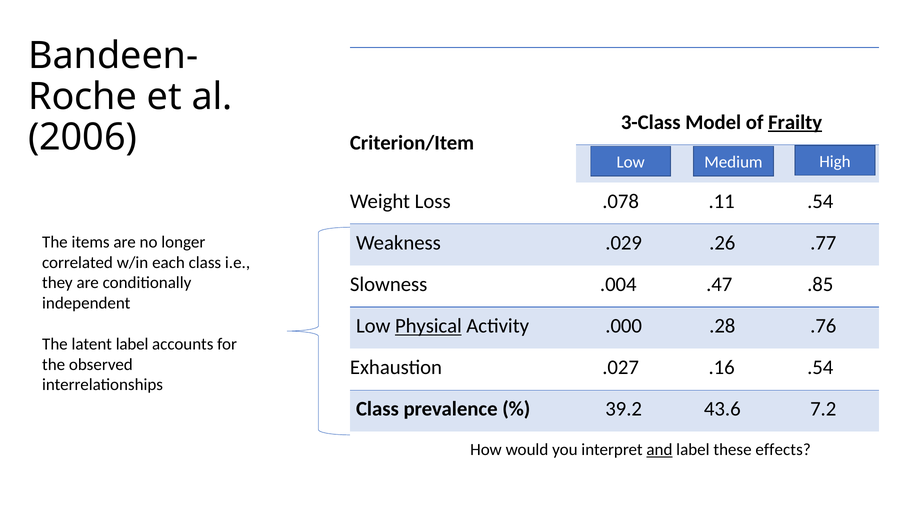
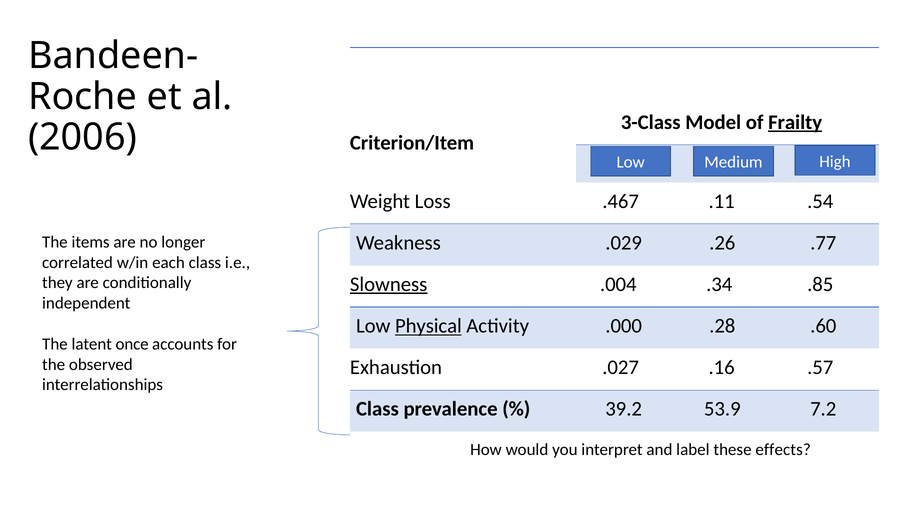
.078: .078 -> .467
Slowness underline: none -> present
.47: .47 -> .34
.76: .76 -> .60
latent label: label -> once
.16 .54: .54 -> .57
43.6: 43.6 -> 53.9
and underline: present -> none
